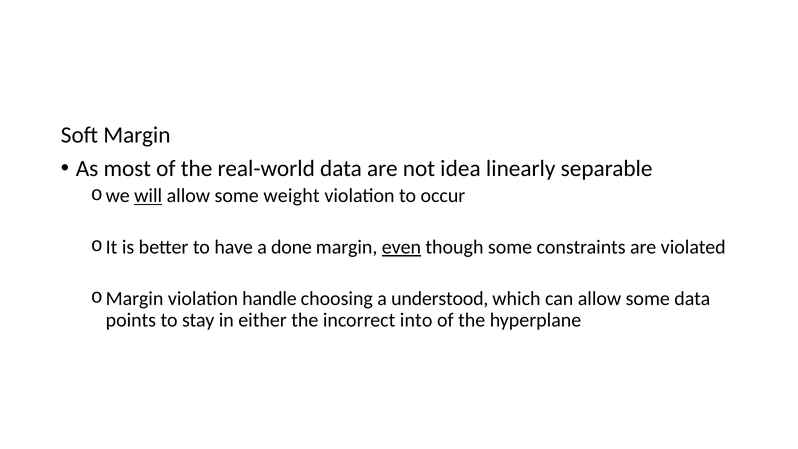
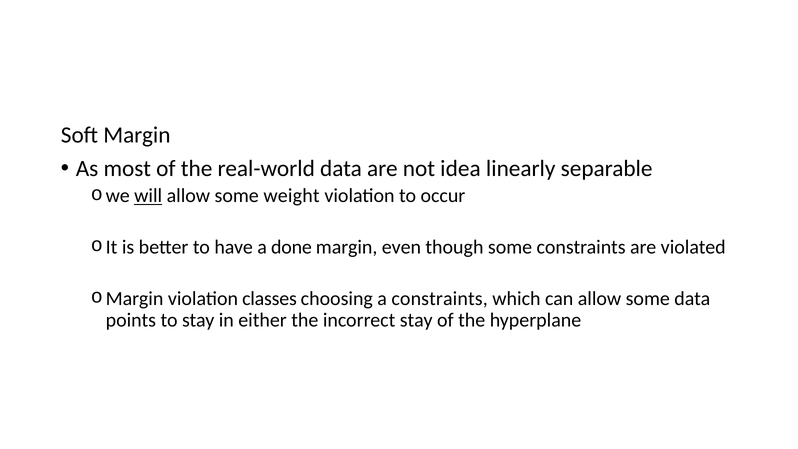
even underline: present -> none
handle: handle -> classes
a understood: understood -> constraints
incorrect into: into -> stay
